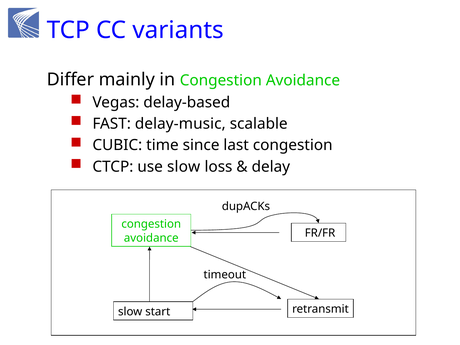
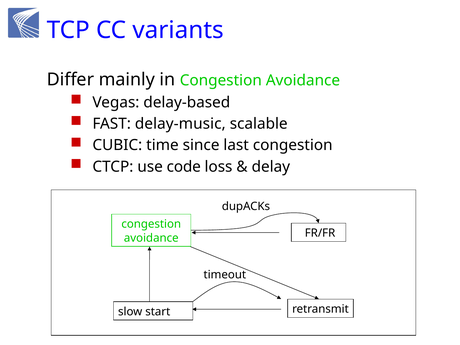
use slow: slow -> code
